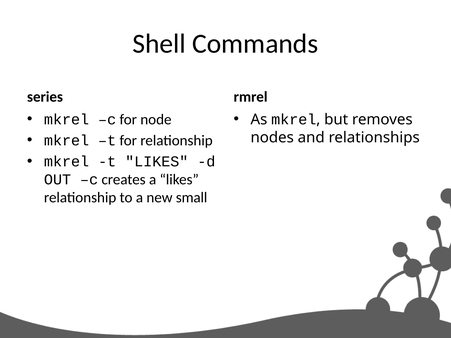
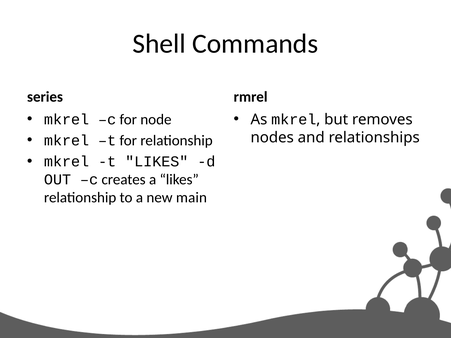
small: small -> main
